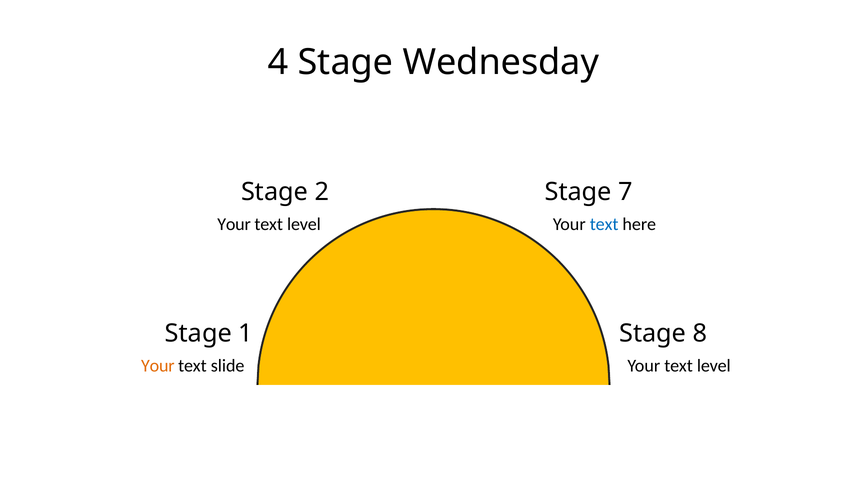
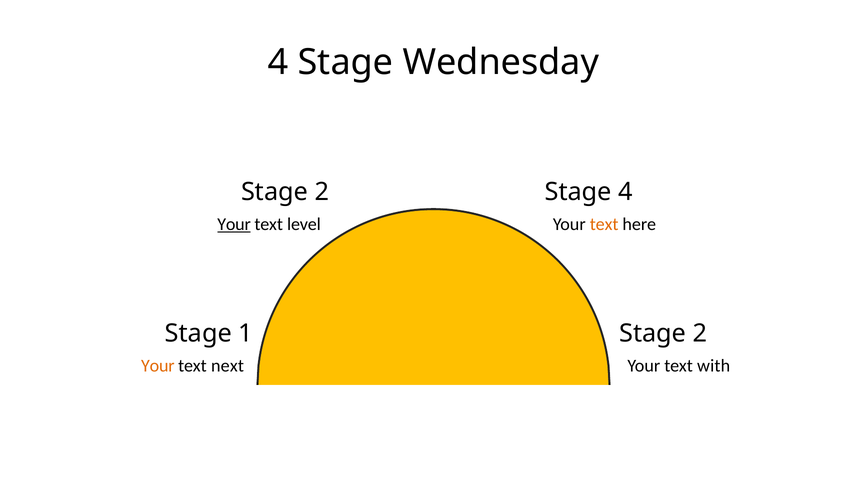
Stage 7: 7 -> 4
Your at (234, 225) underline: none -> present
text at (604, 225) colour: blue -> orange
8 at (700, 334): 8 -> 2
slide: slide -> next
level at (714, 366): level -> with
